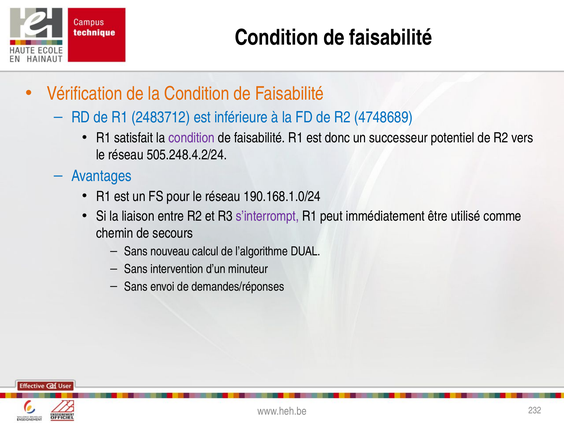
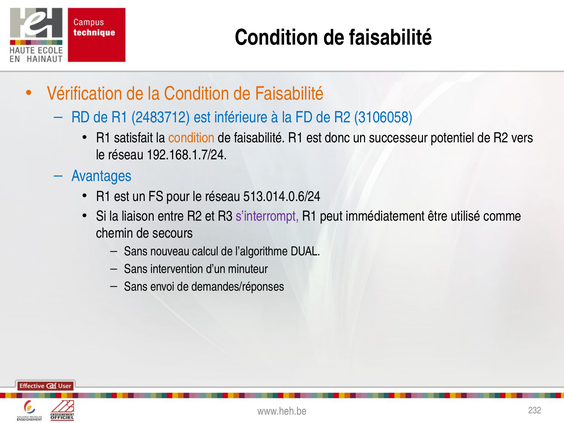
4748689: 4748689 -> 3106058
condition at (192, 138) colour: purple -> orange
505.248.4.2/24: 505.248.4.2/24 -> 192.168.1.7/24
190.168.1.0/24: 190.168.1.0/24 -> 513.014.0.6/24
